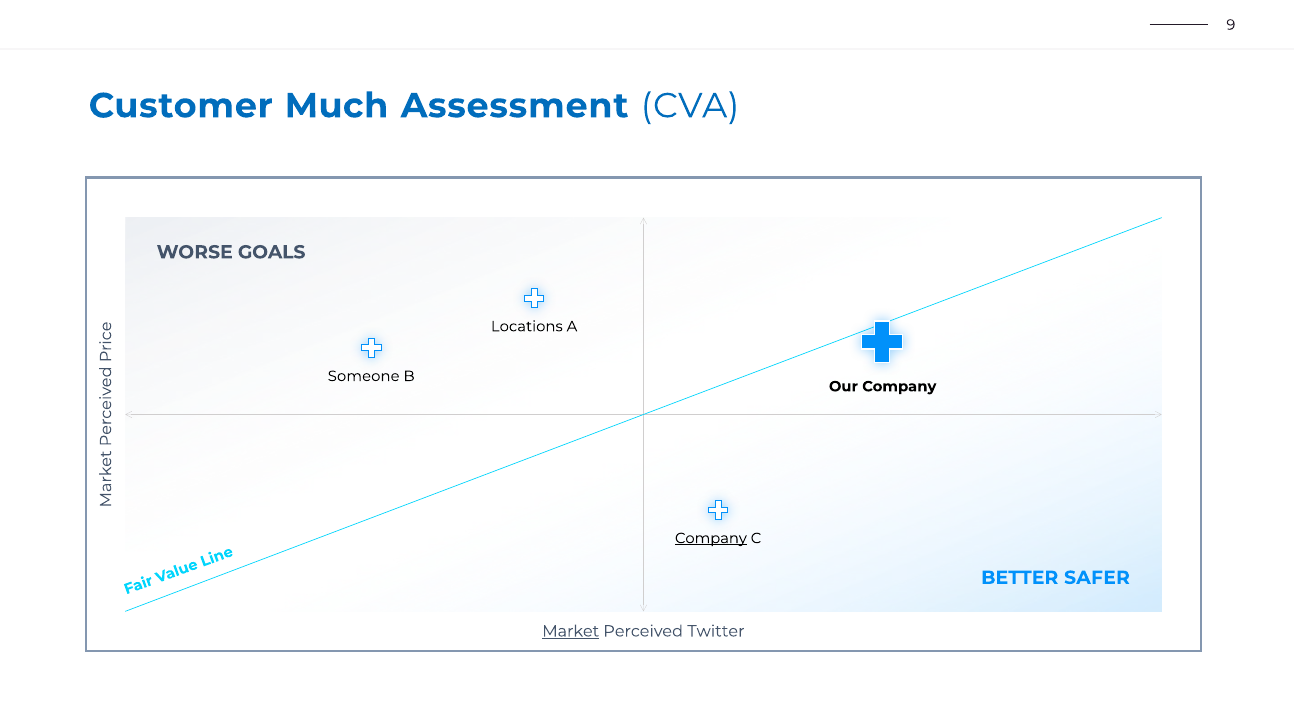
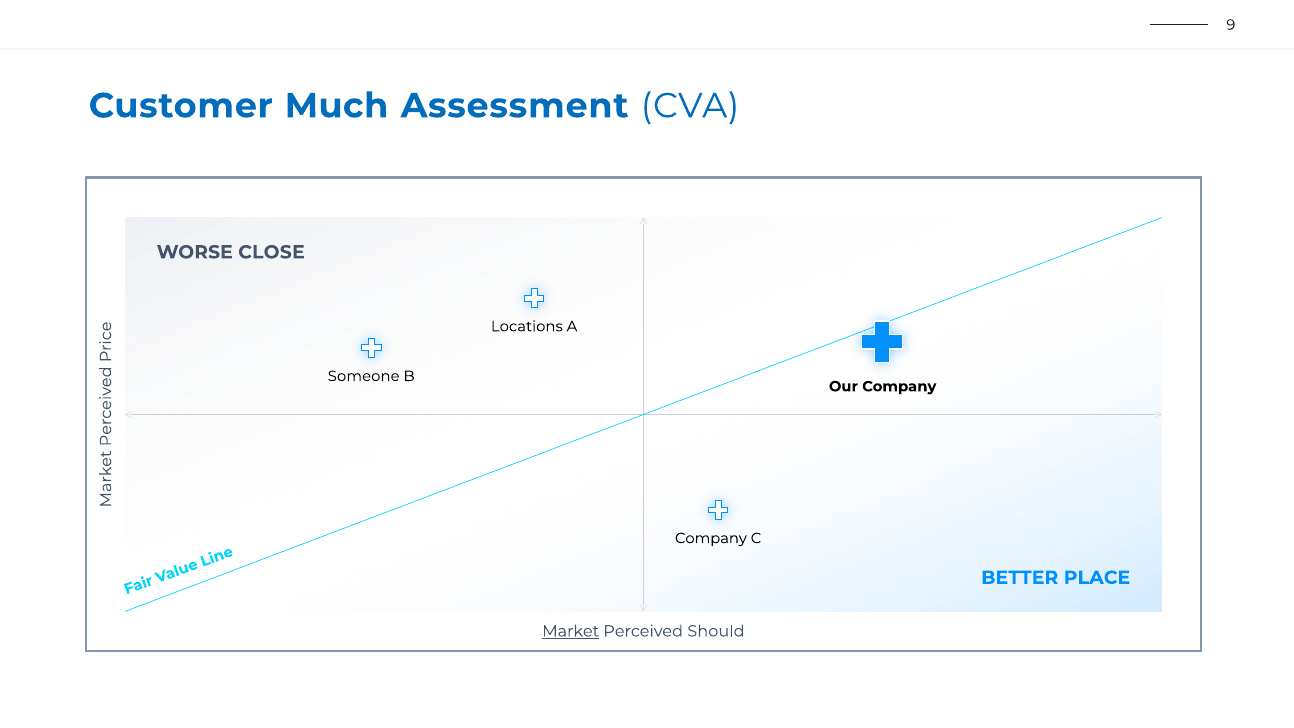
GOALS: GOALS -> CLOSE
Company at (711, 538) underline: present -> none
SAFER: SAFER -> PLACE
Twitter: Twitter -> Should
